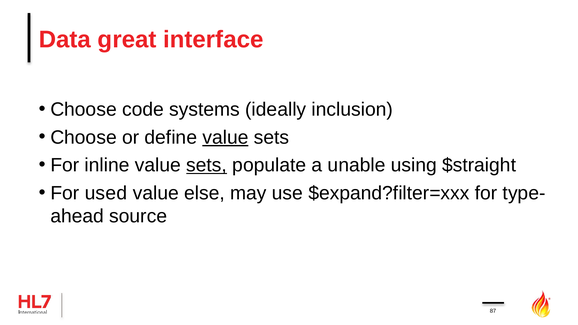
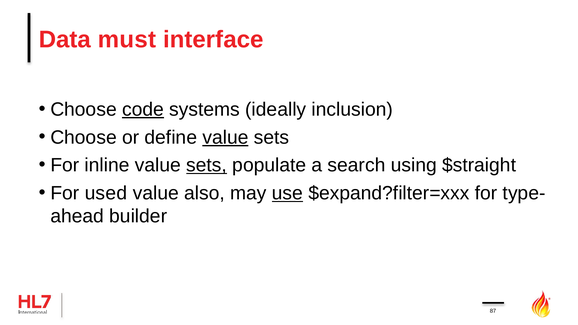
great: great -> must
code underline: none -> present
unable: unable -> search
else: else -> also
use underline: none -> present
source: source -> builder
